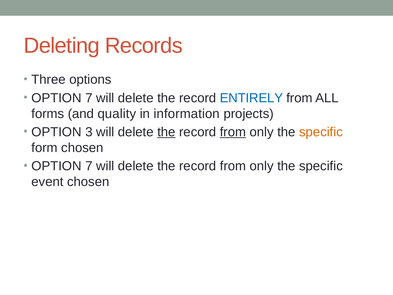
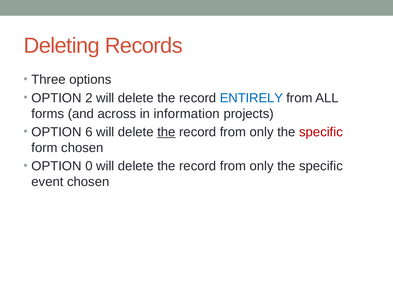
7 at (89, 98): 7 -> 2
quality: quality -> across
3: 3 -> 6
from at (233, 132) underline: present -> none
specific at (321, 132) colour: orange -> red
7 at (89, 166): 7 -> 0
